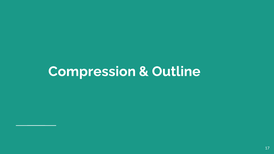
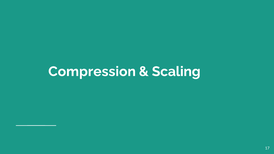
Outline: Outline -> Scaling
